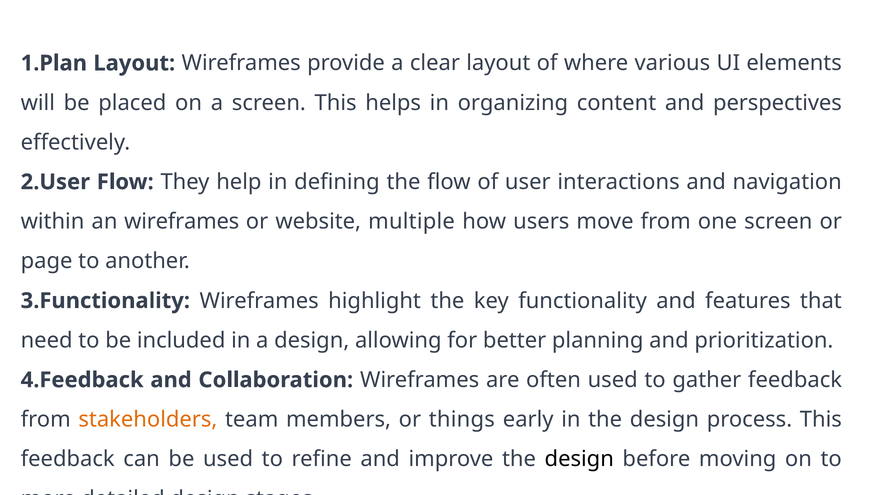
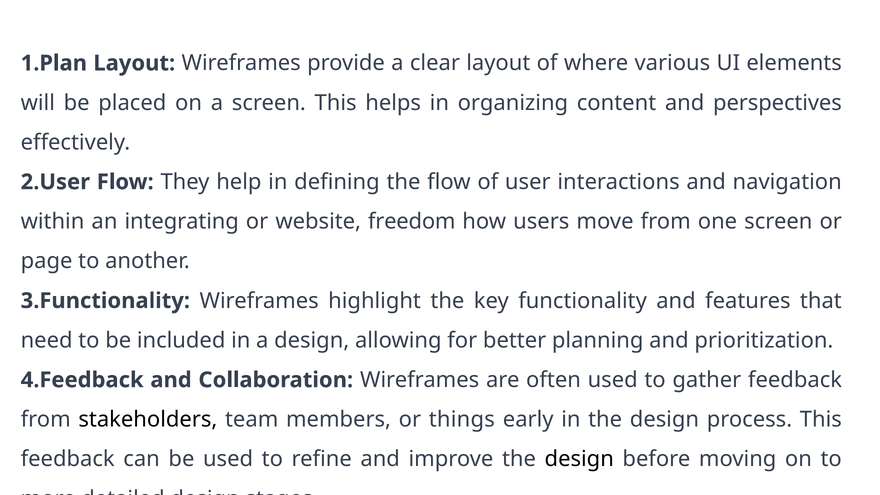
an wireframes: wireframes -> integrating
multiple: multiple -> freedom
stakeholders colour: orange -> black
